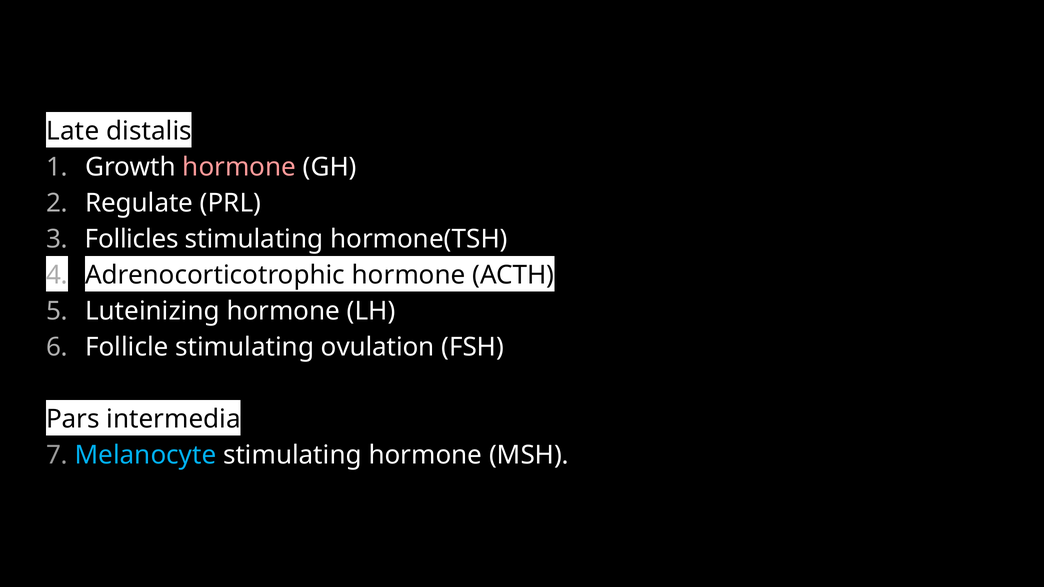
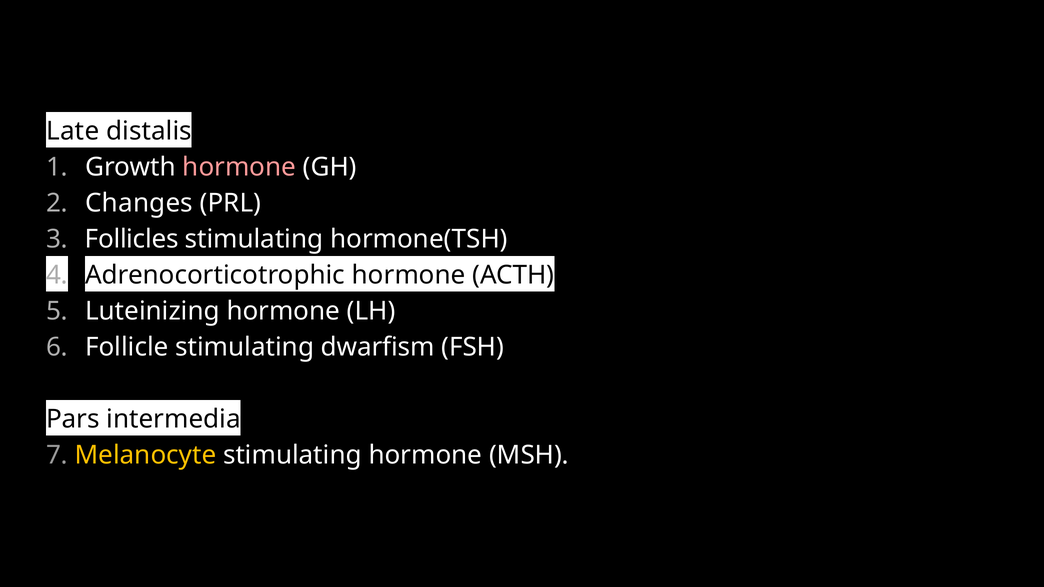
Regulate: Regulate -> Changes
ovulation: ovulation -> dwarfism
Melanocyte colour: light blue -> yellow
